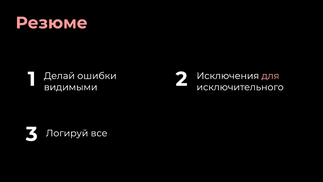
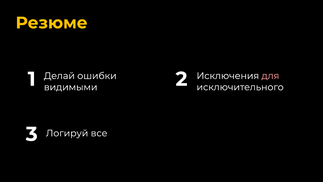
Резюме colour: pink -> yellow
